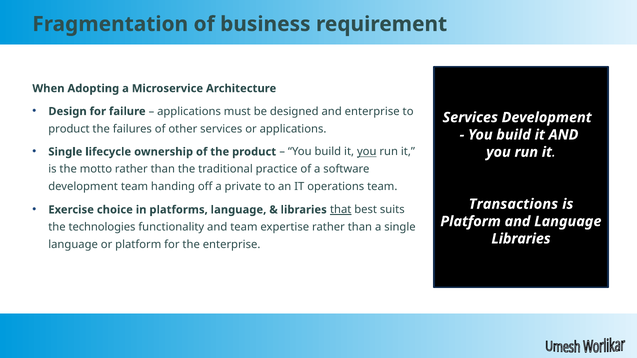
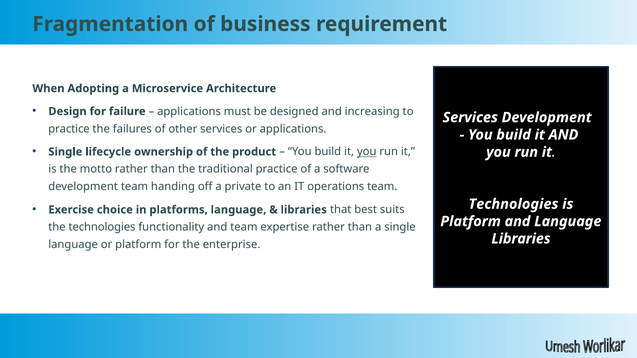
and enterprise: enterprise -> increasing
product at (69, 129): product -> practice
Transactions at (513, 204): Transactions -> Technologies
that underline: present -> none
